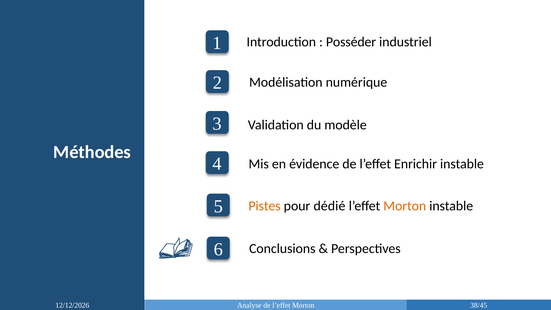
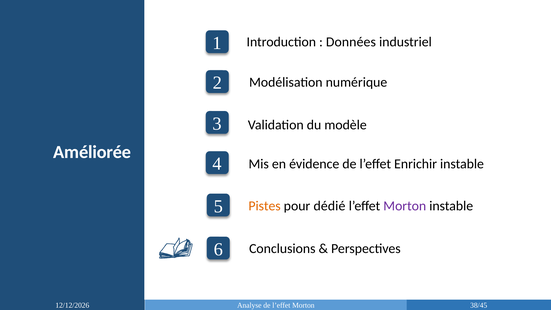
Posséder: Posséder -> Données
Méthodes: Méthodes -> Améliorée
Morton at (405, 206) colour: orange -> purple
